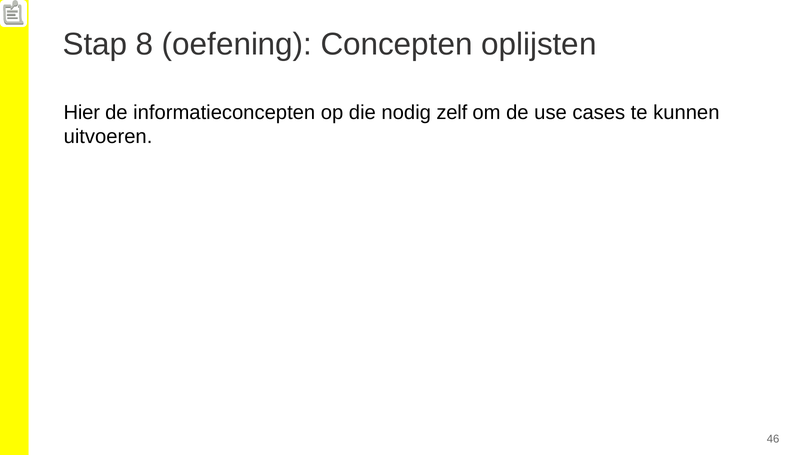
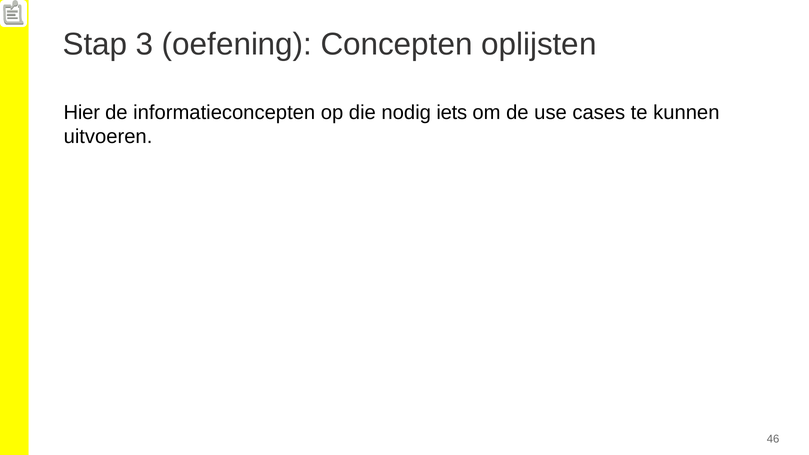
8: 8 -> 3
zelf: zelf -> iets
